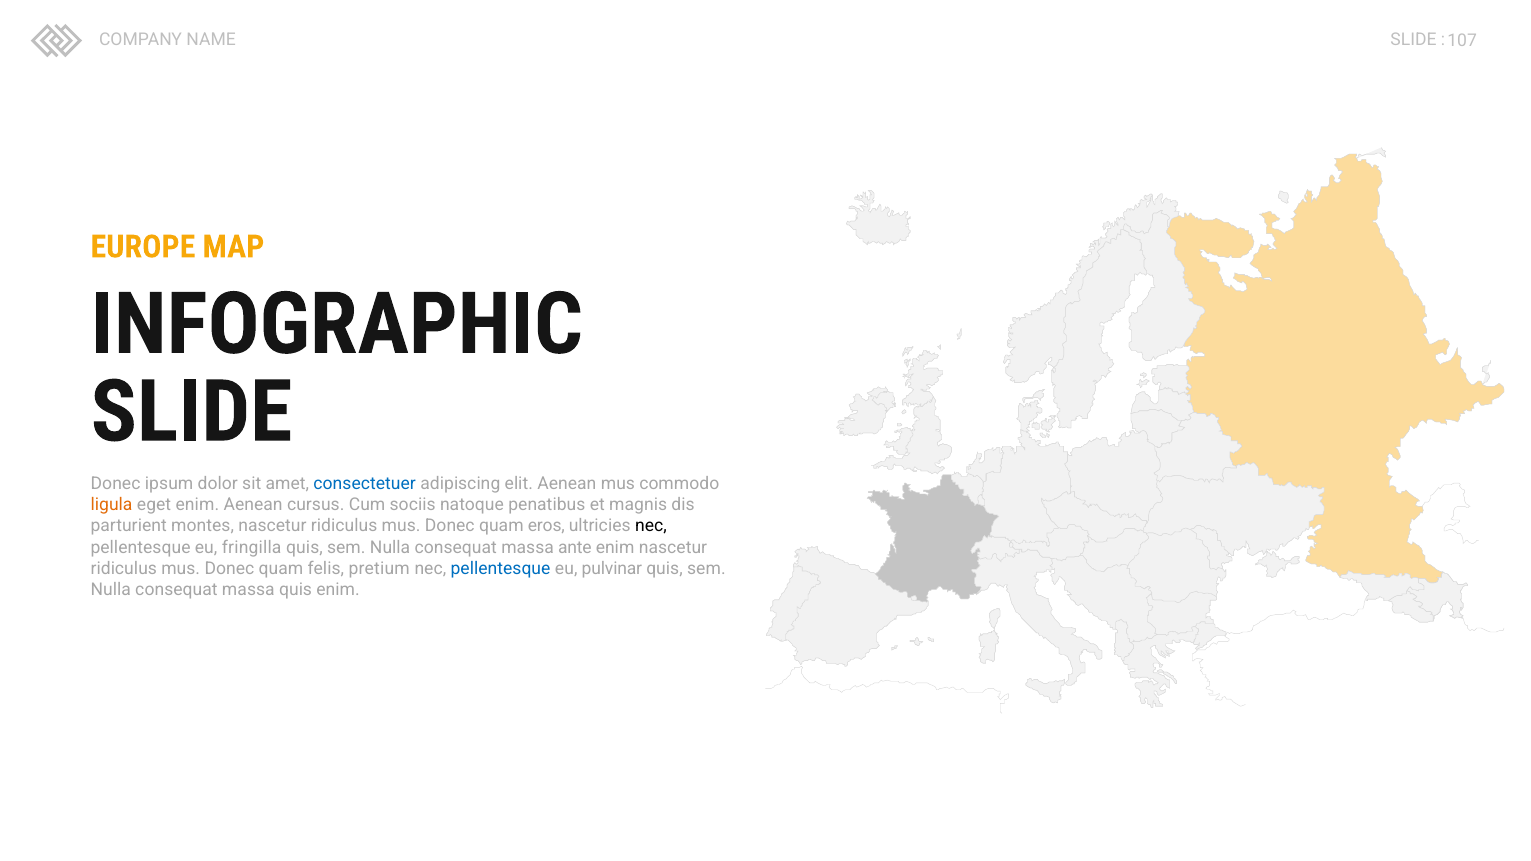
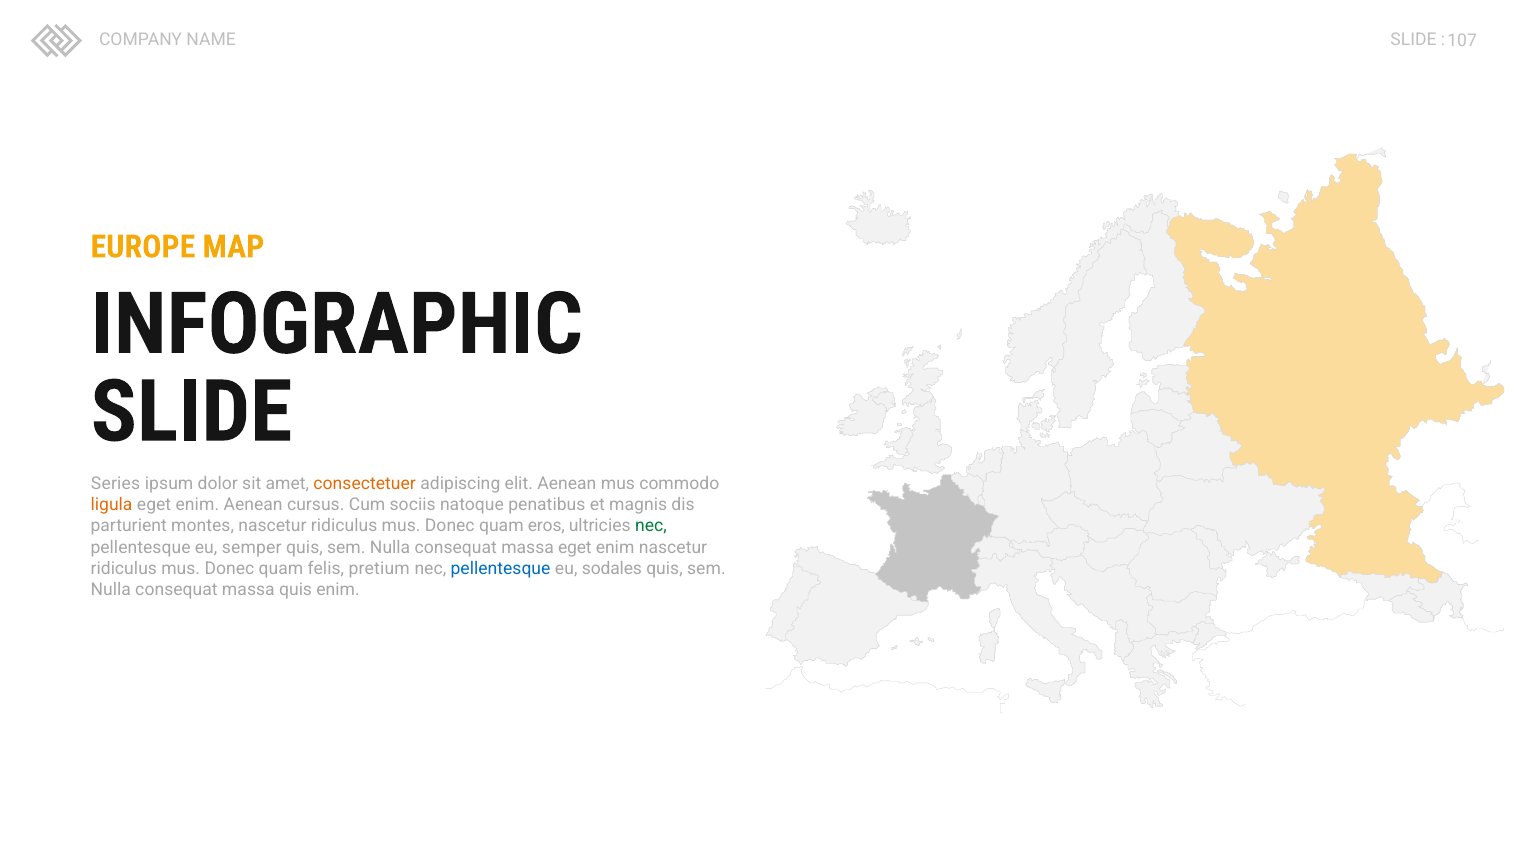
Donec at (116, 484): Donec -> Series
consectetuer colour: blue -> orange
nec at (651, 526) colour: black -> green
fringilla: fringilla -> semper
massa ante: ante -> eget
pulvinar: pulvinar -> sodales
